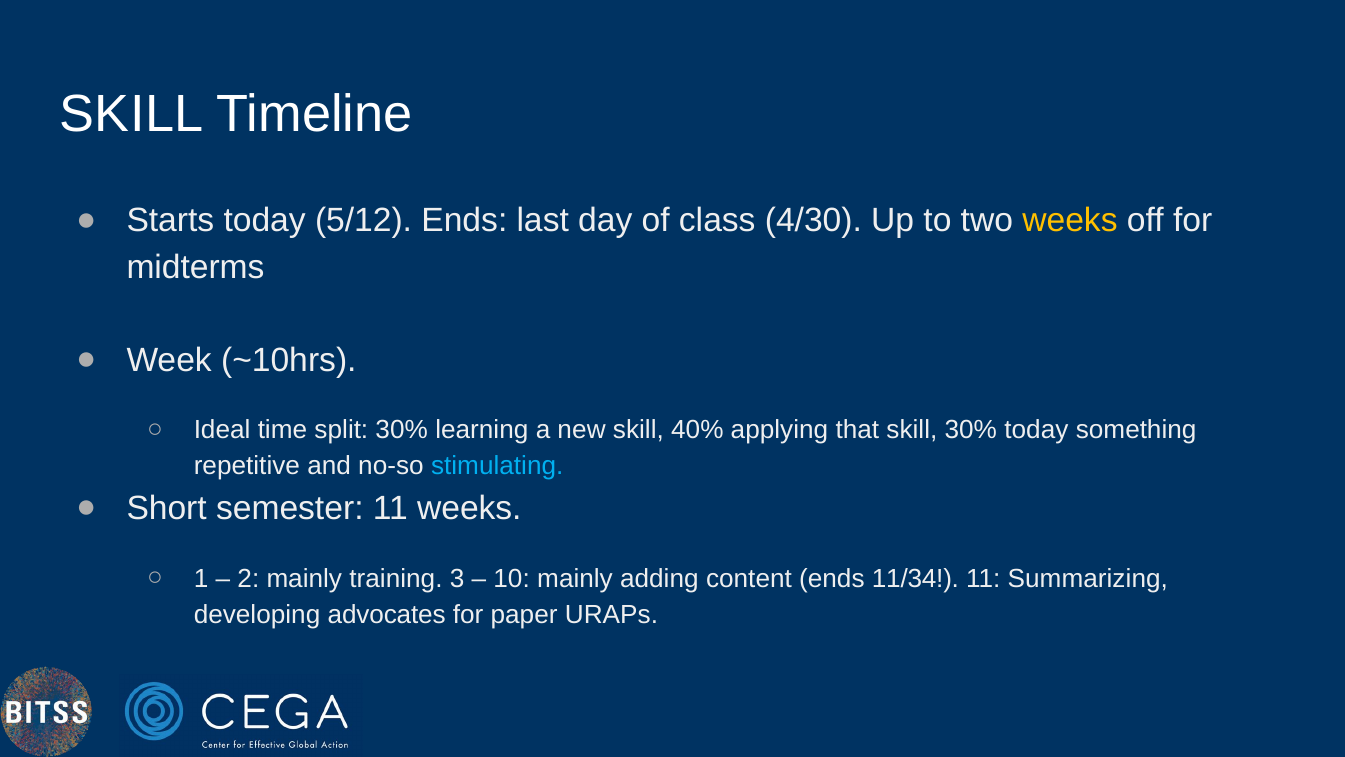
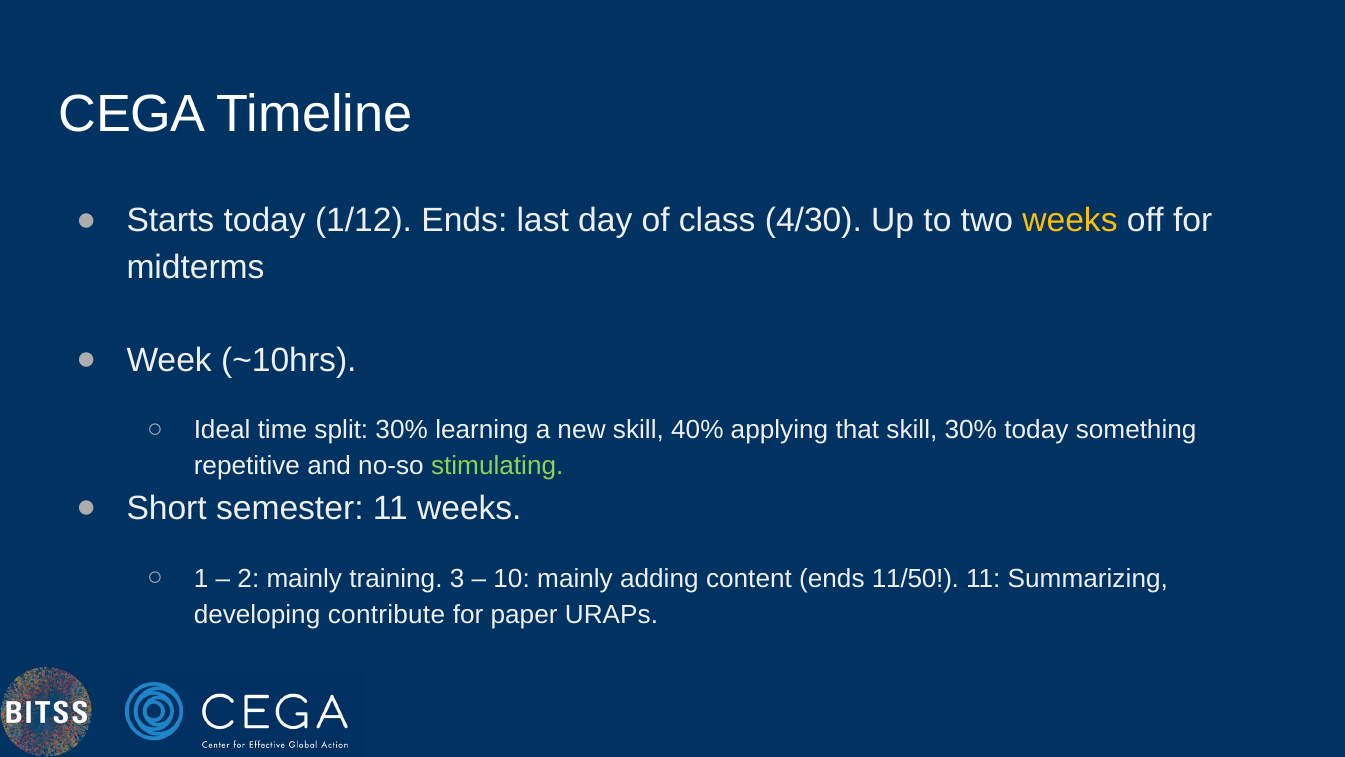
SKILL at (132, 114): SKILL -> CEGA
5/12: 5/12 -> 1/12
stimulating colour: light blue -> light green
11/34: 11/34 -> 11/50
advocates: advocates -> contribute
